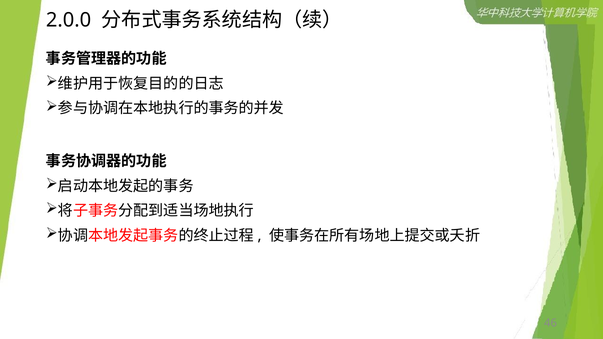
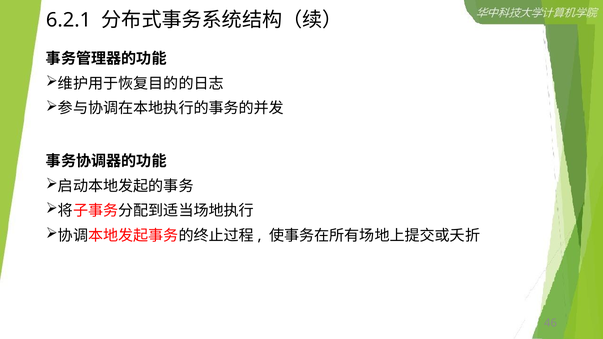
2.0.0: 2.0.0 -> 6.2.1
